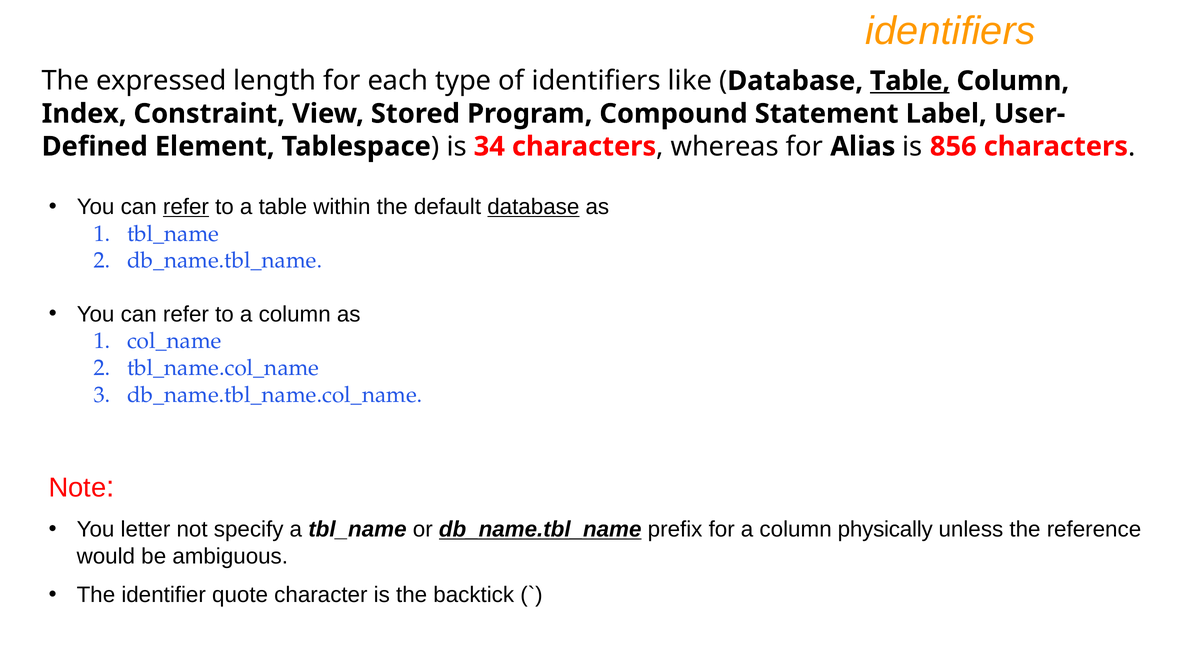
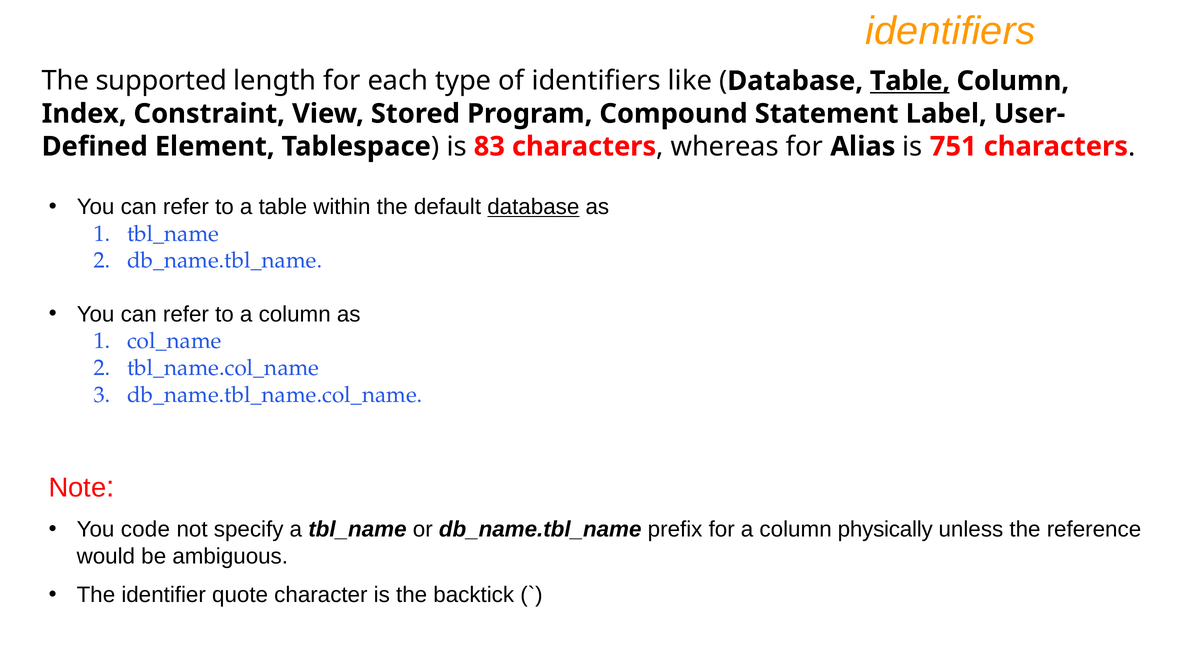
expressed: expressed -> supported
34: 34 -> 83
856: 856 -> 751
refer at (186, 207) underline: present -> none
letter: letter -> code
db_name.tbl_name at (540, 530) underline: present -> none
